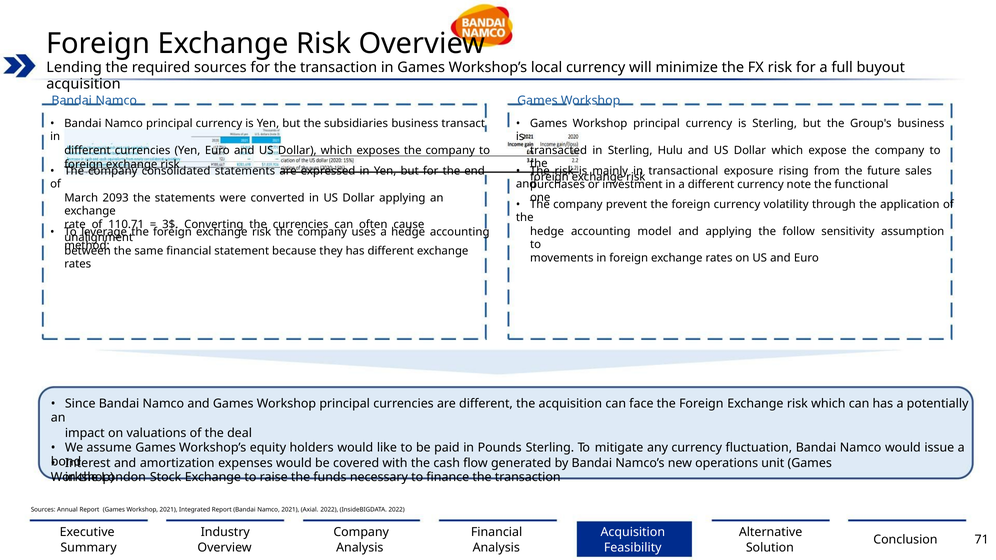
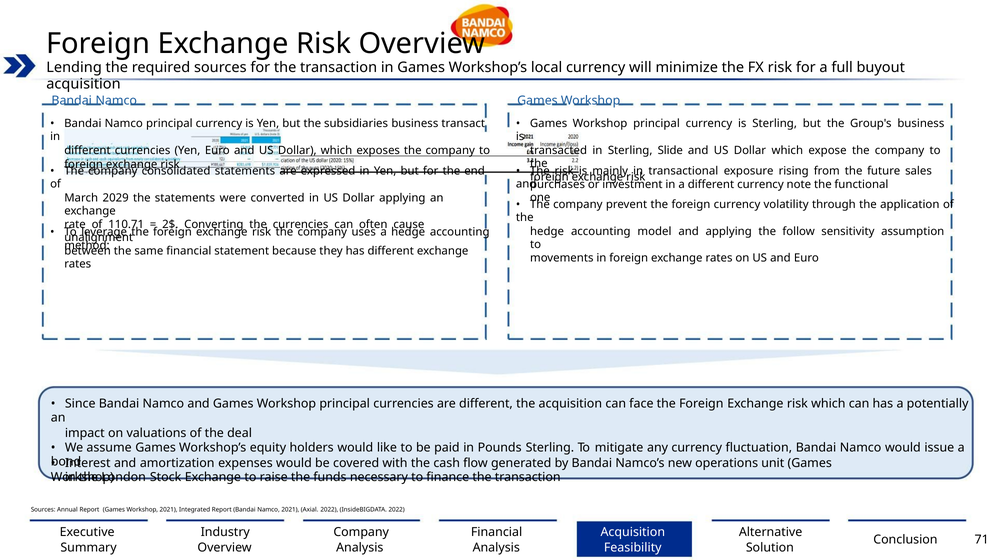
Hulu: Hulu -> Slide
2093: 2093 -> 2029
3$: 3$ -> 2$
